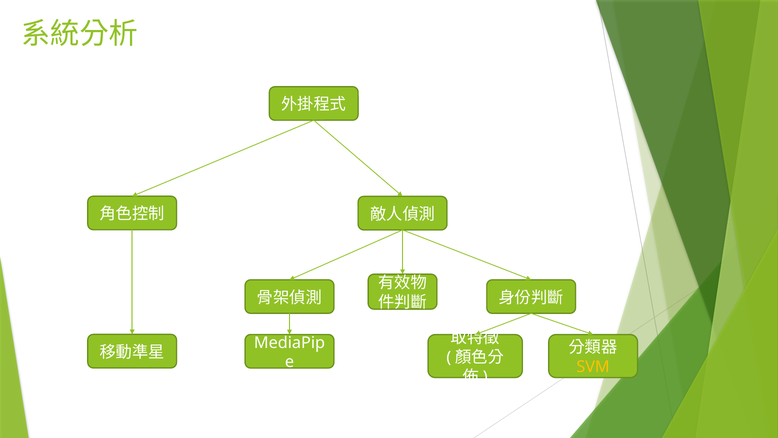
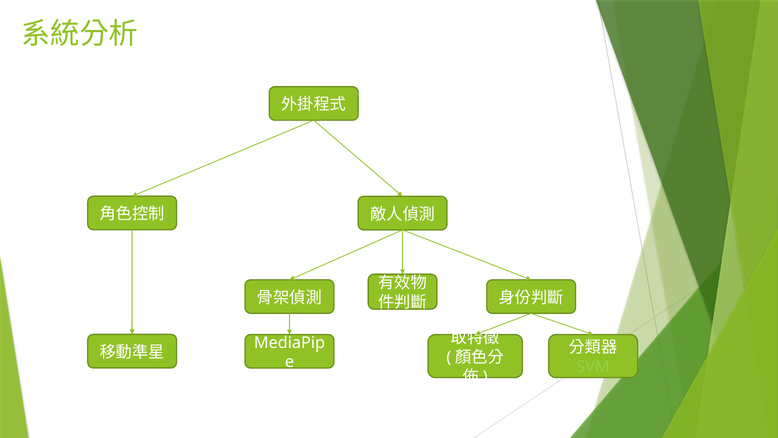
SVM colour: yellow -> light green
